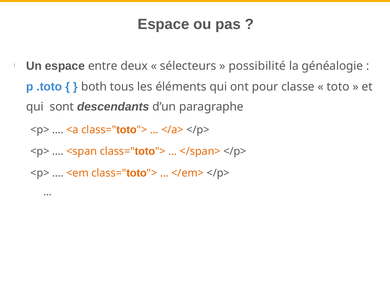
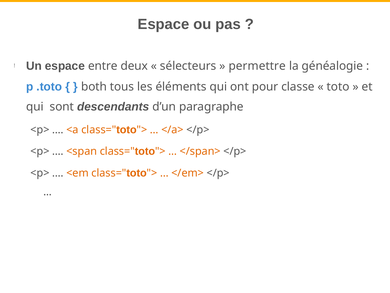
possibilité: possibilité -> permettre
